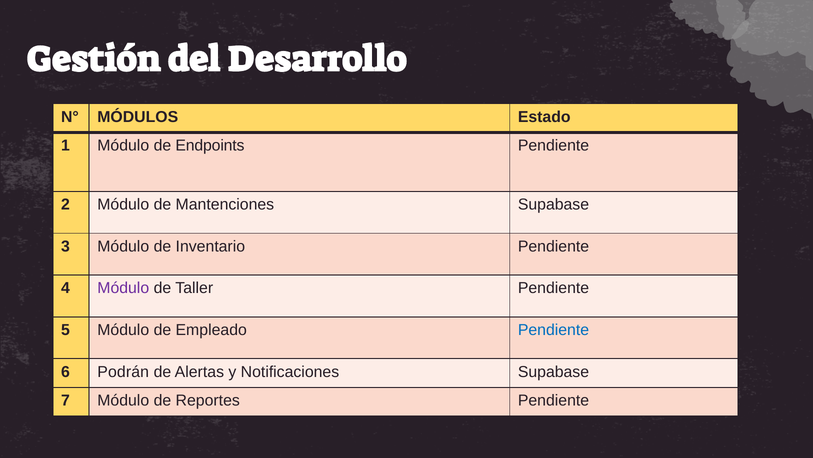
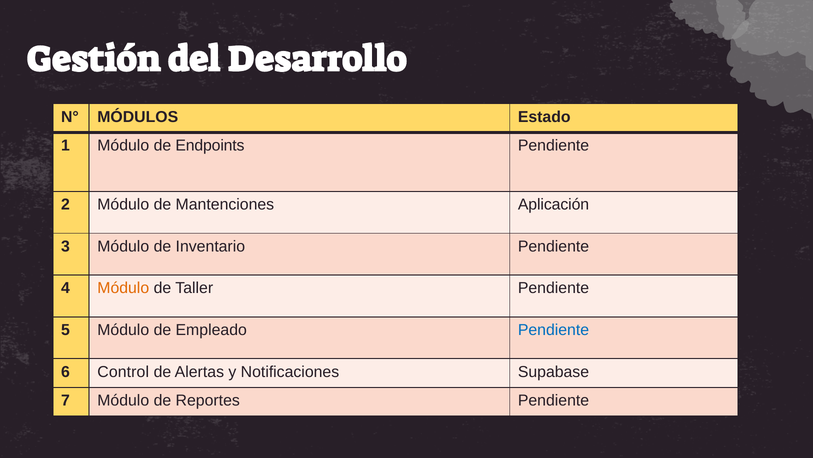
Mantenciones Supabase: Supabase -> Aplicación
Módulo at (123, 288) colour: purple -> orange
Podrán: Podrán -> Control
